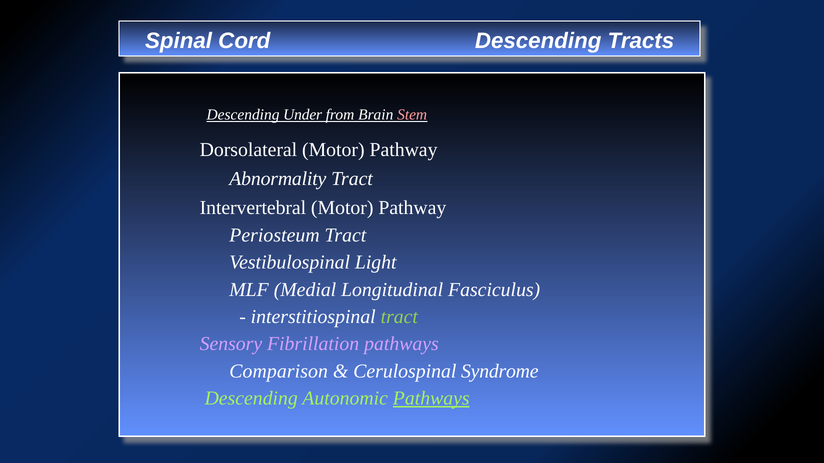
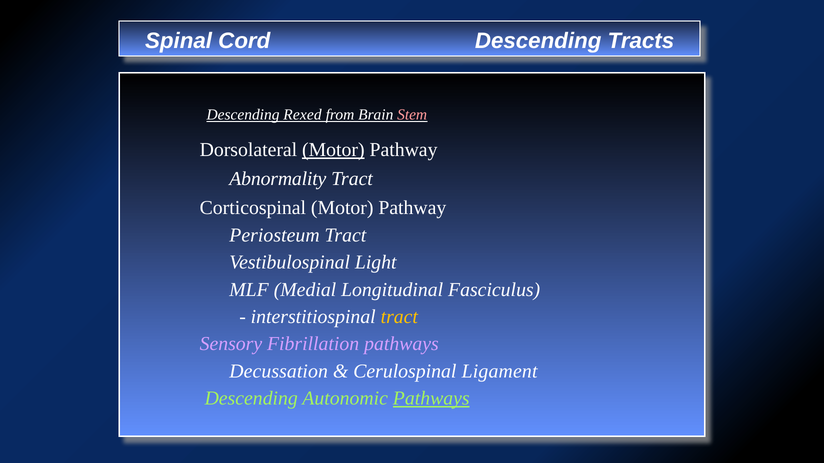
Under: Under -> Rexed
Motor at (333, 150) underline: none -> present
Intervertebral: Intervertebral -> Corticospinal
tract at (399, 317) colour: light green -> yellow
Comparison: Comparison -> Decussation
Syndrome: Syndrome -> Ligament
